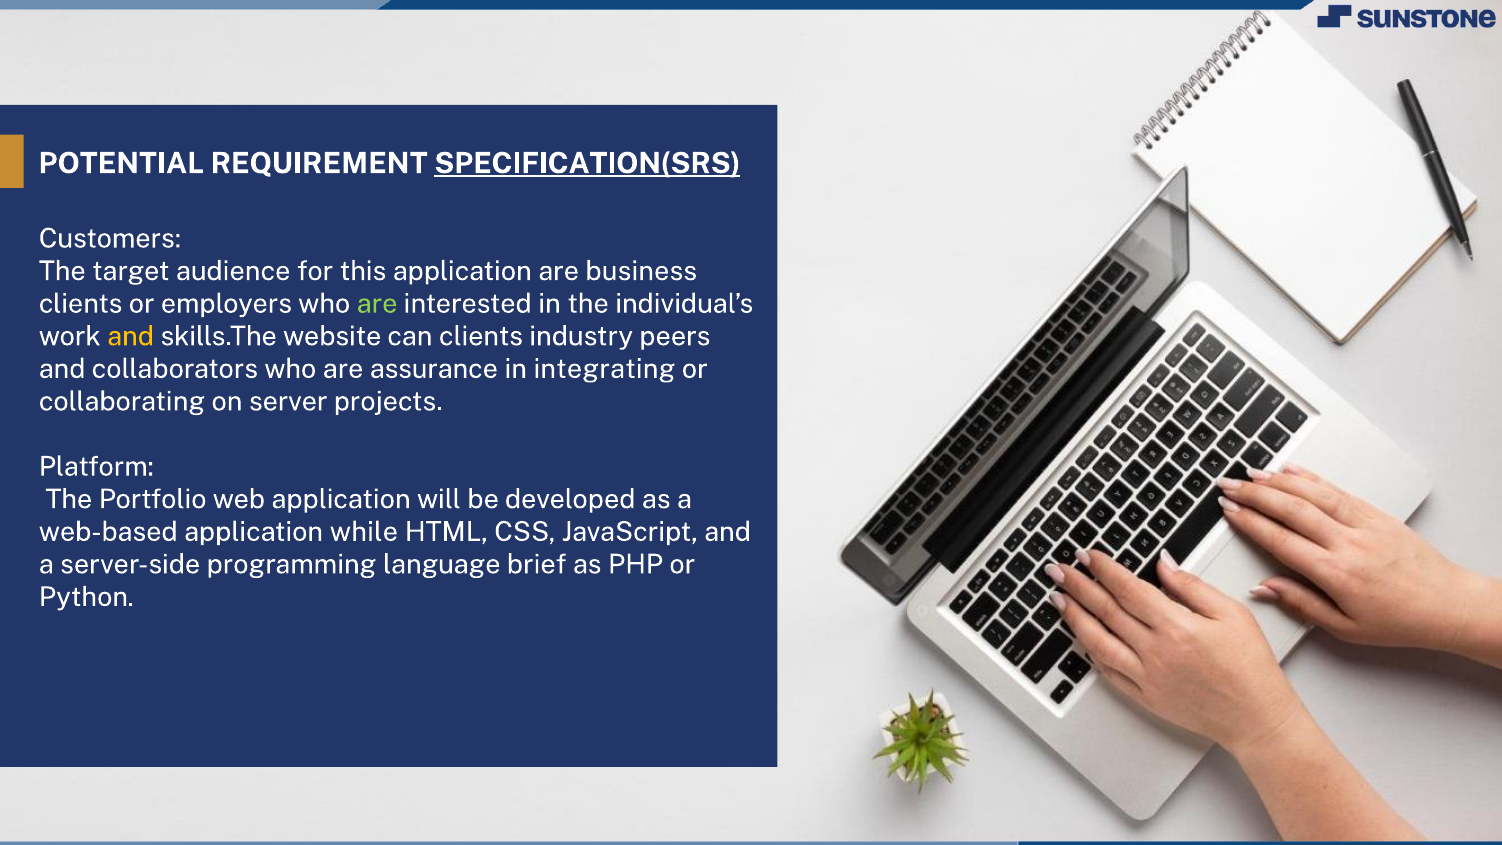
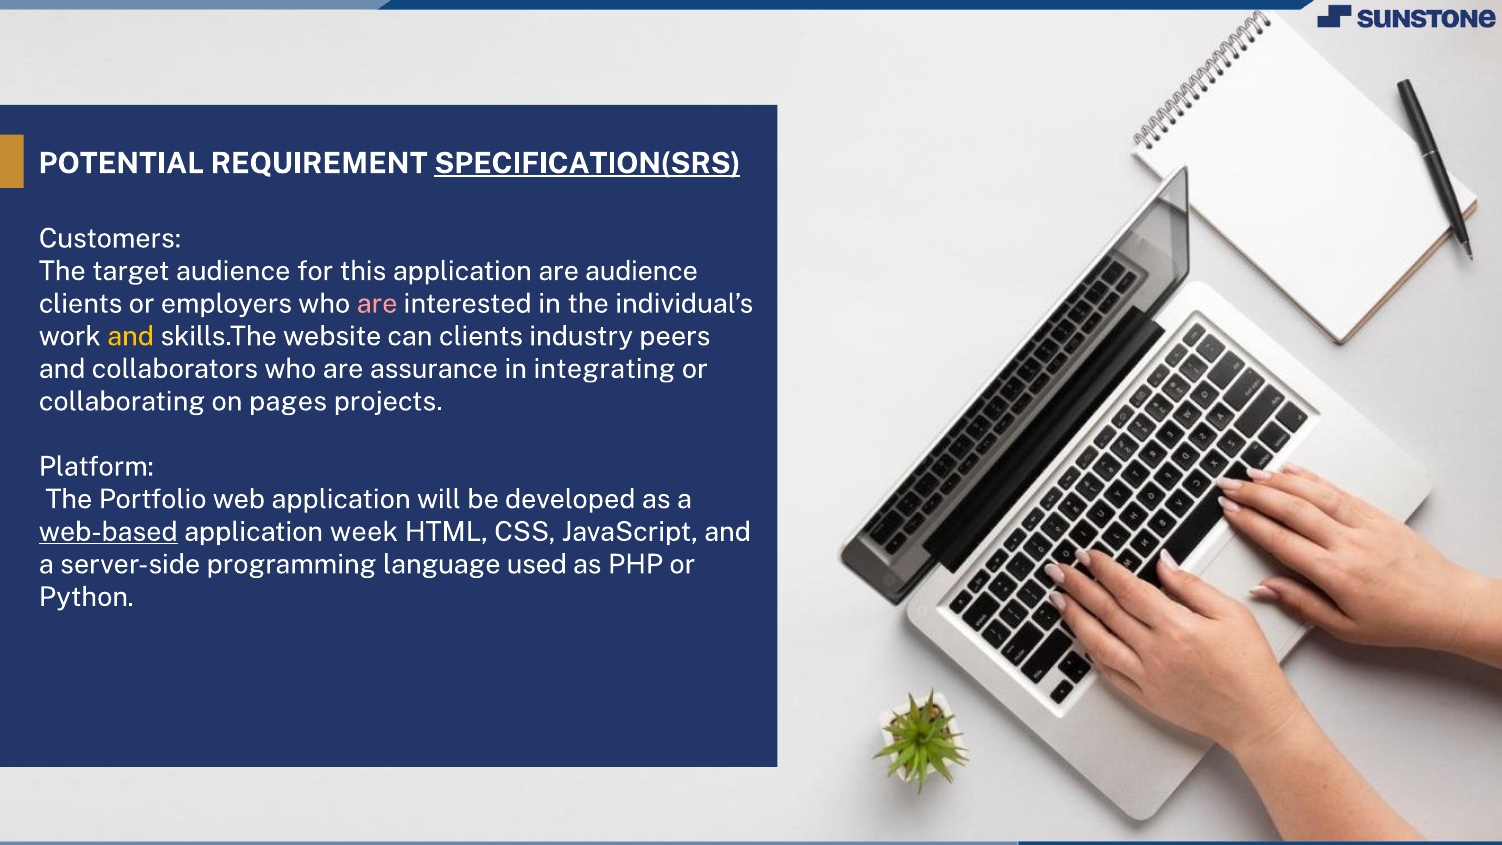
are business: business -> audience
are at (377, 304) colour: light green -> pink
server: server -> pages
web-based underline: none -> present
while: while -> week
brief: brief -> used
